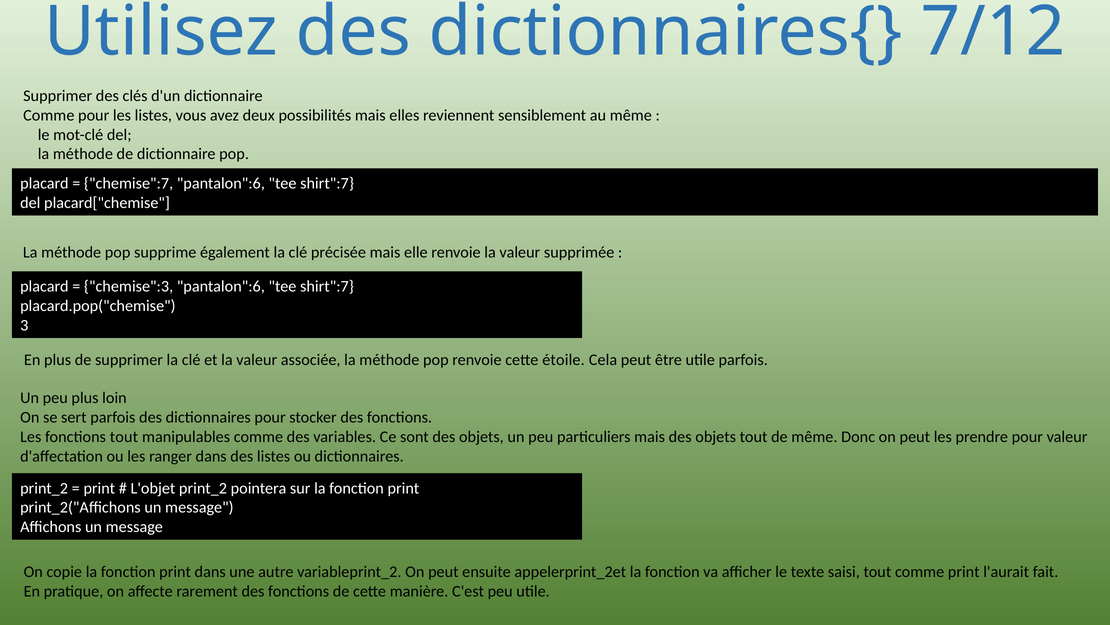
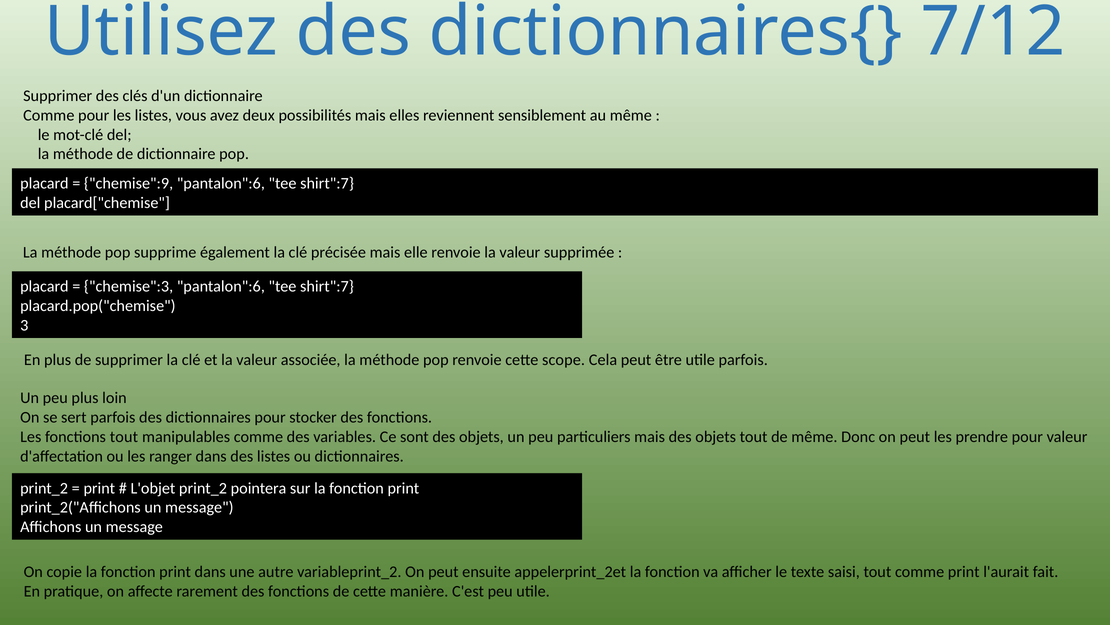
chemise":7: chemise":7 -> chemise":9
étoile: étoile -> scope
